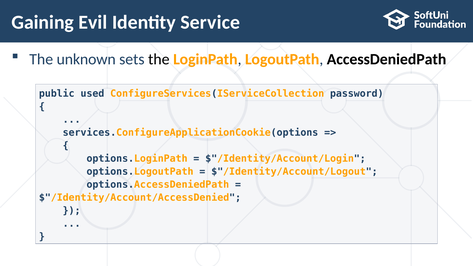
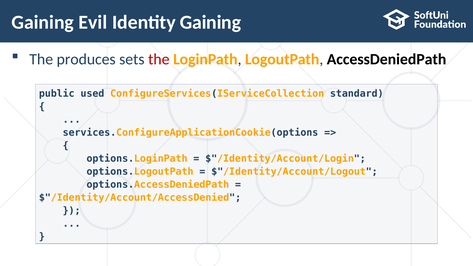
Identity Service: Service -> Gaining
unknown: unknown -> produces
the at (159, 59) colour: black -> red
password: password -> standard
